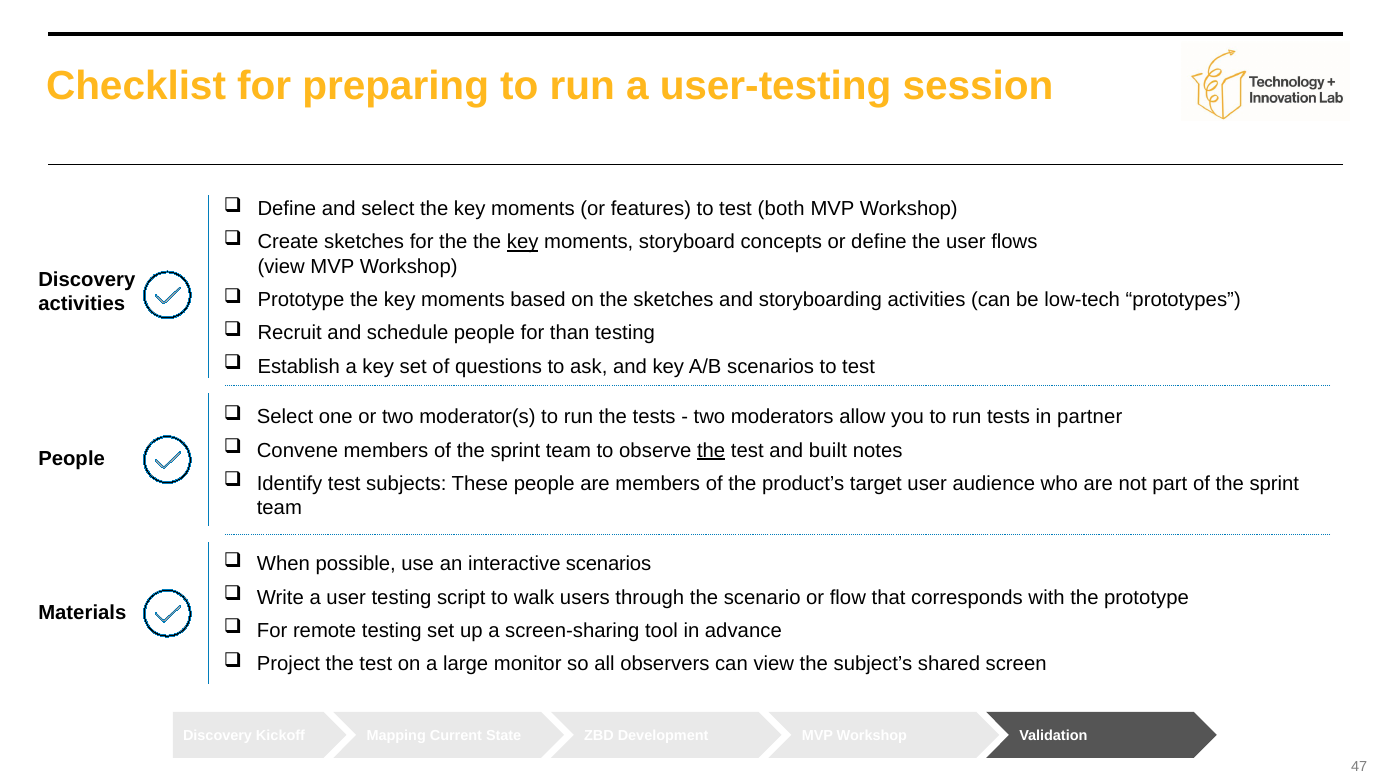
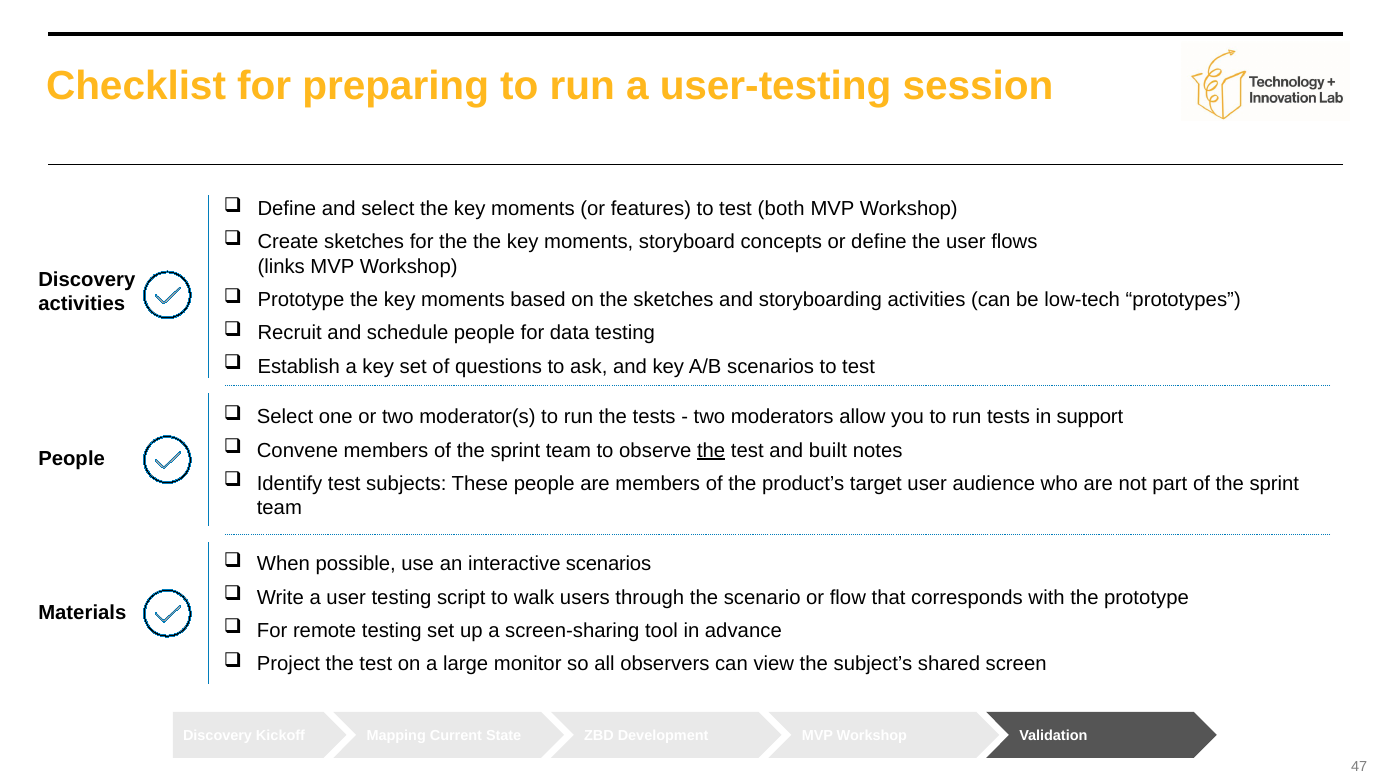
key at (523, 242) underline: present -> none
view at (281, 266): view -> links
than: than -> data
partner: partner -> support
